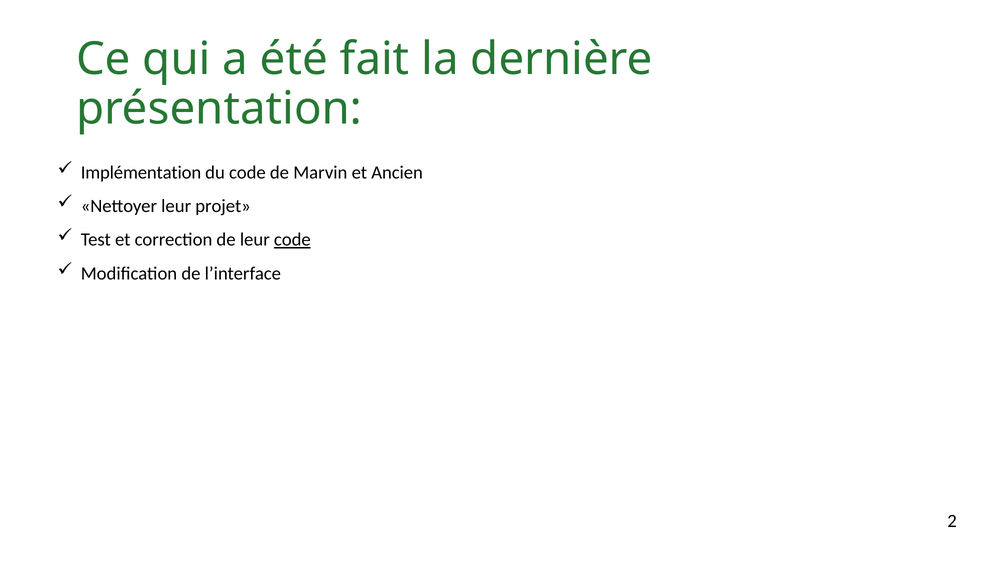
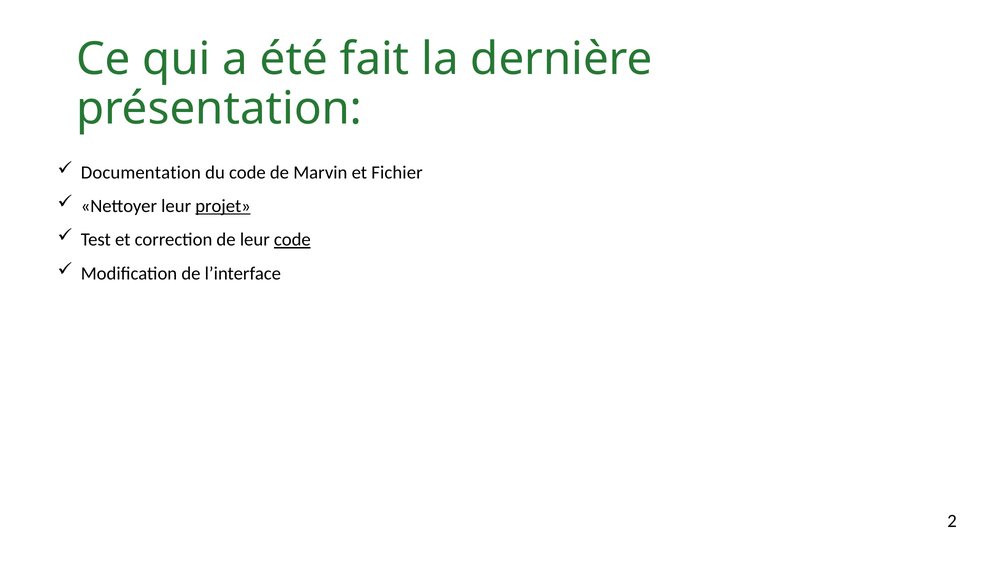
Implémentation: Implémentation -> Documentation
Ancien: Ancien -> Fichier
projet underline: none -> present
